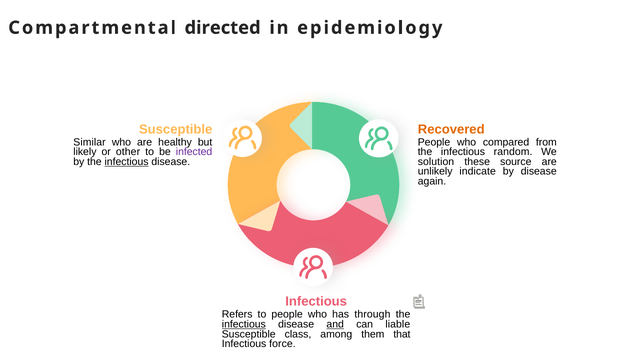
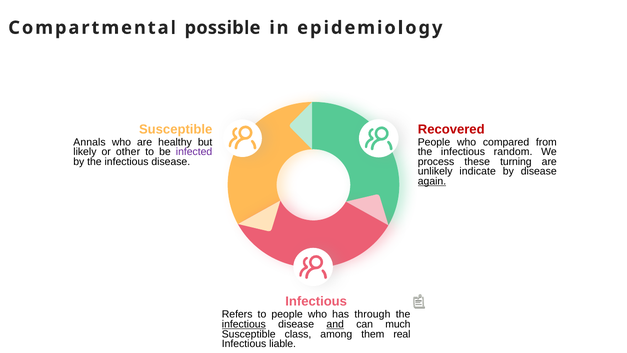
directed: directed -> possible
Recovered colour: orange -> red
Similar: Similar -> Annals
infectious at (127, 162) underline: present -> none
solution: solution -> process
source: source -> turning
again underline: none -> present
liable: liable -> much
that: that -> real
force: force -> liable
